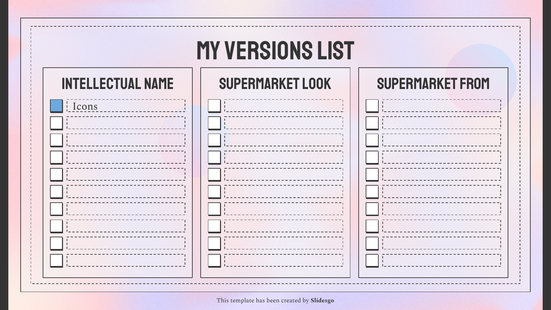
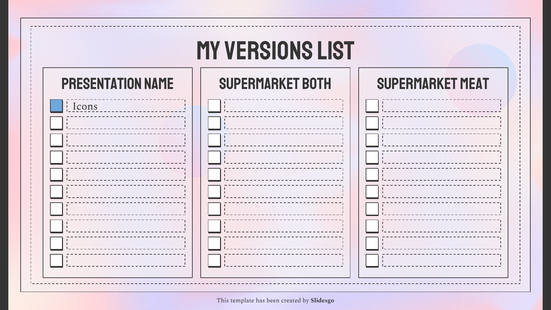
Intellectual: Intellectual -> Presentation
look: look -> both
from: from -> meat
